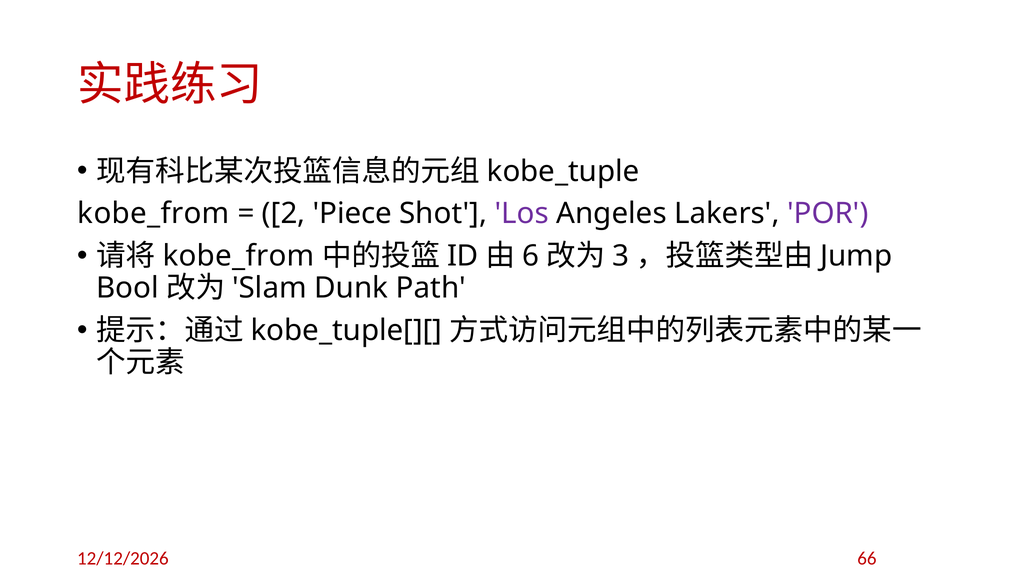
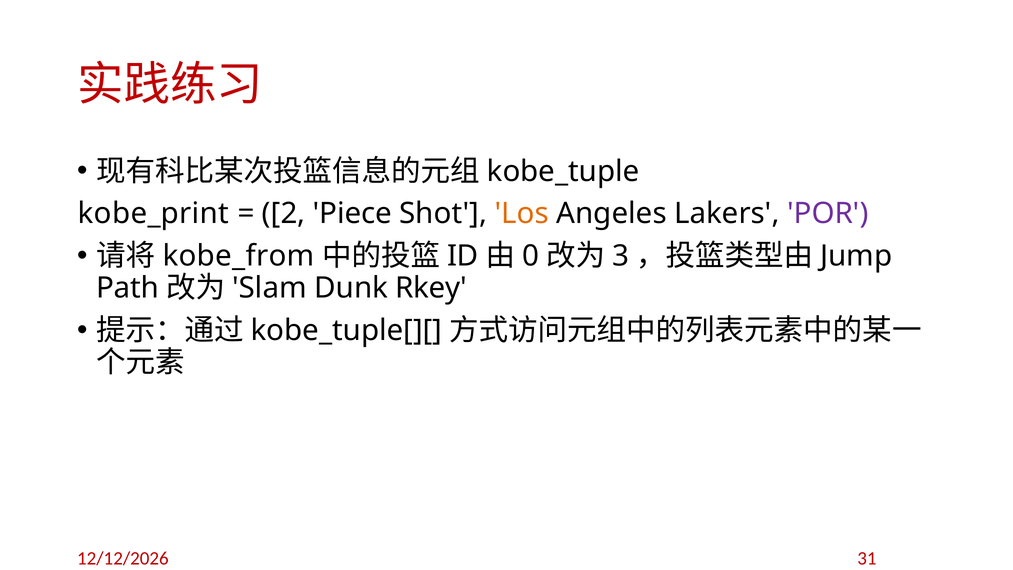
kobe_from at (153, 214): kobe_from -> kobe_print
Los colour: purple -> orange
6: 6 -> 0
Bool: Bool -> Path
Path: Path -> Rkey
66: 66 -> 31
